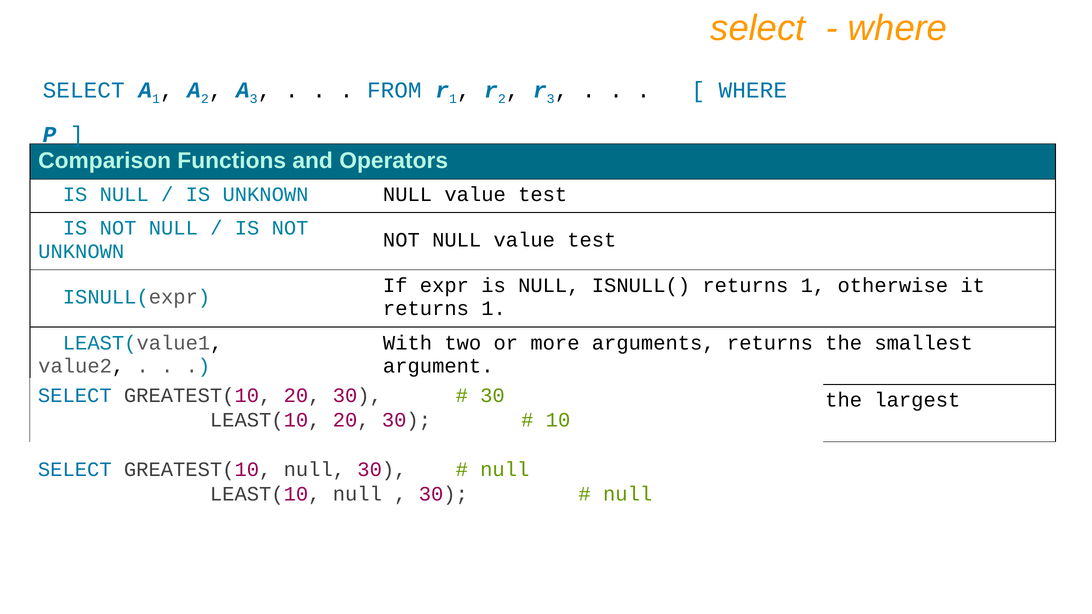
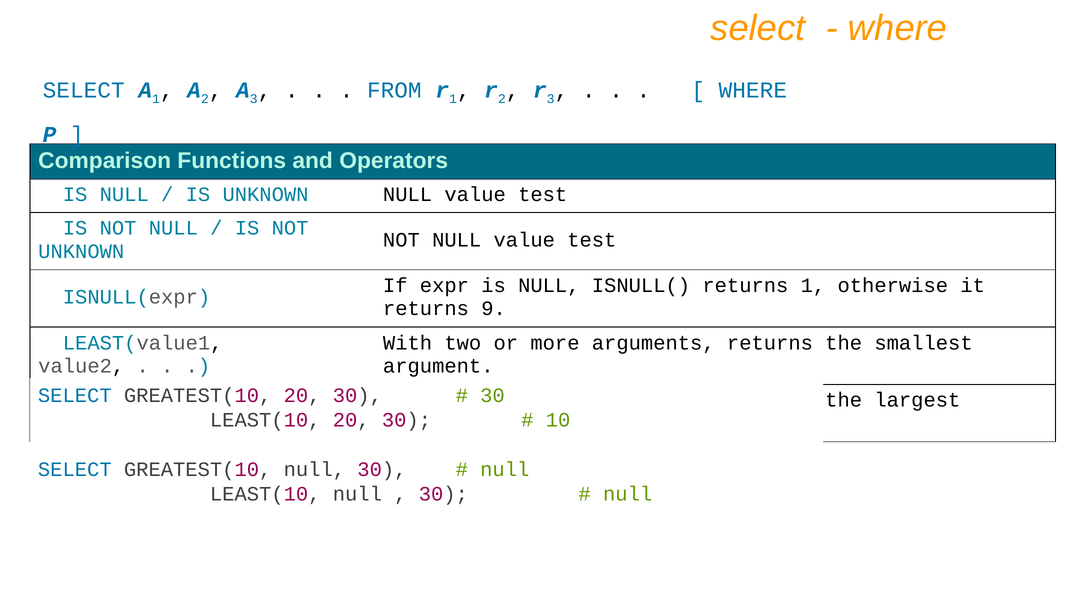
1 at (494, 309): 1 -> 9
